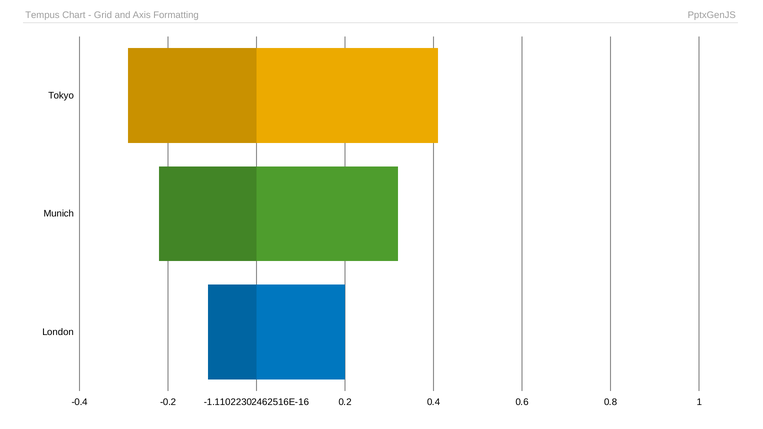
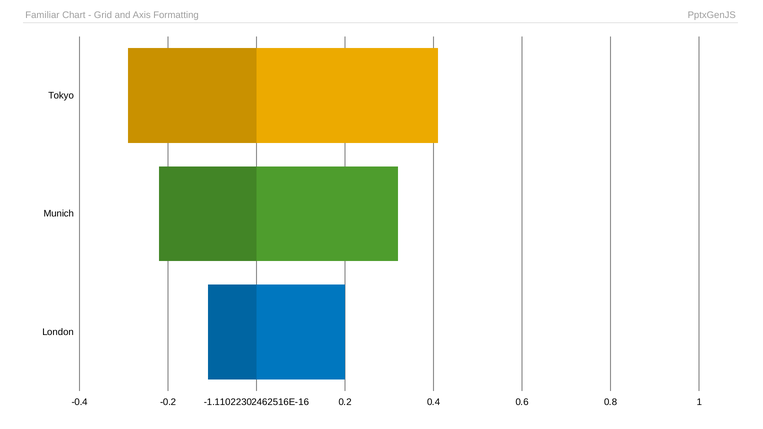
Tempus: Tempus -> Familiar
